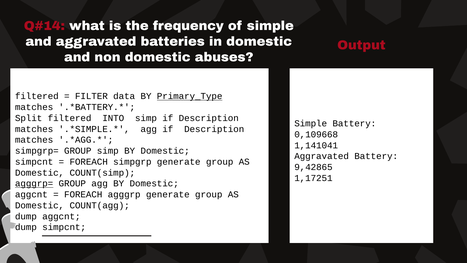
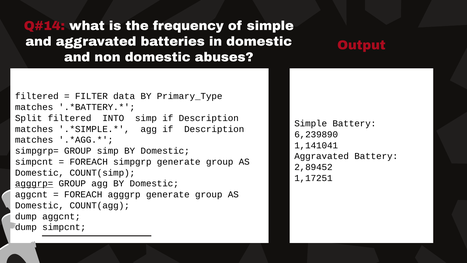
Primary_Type underline: present -> none
0,109668: 0,109668 -> 6,239890
9,42865: 9,42865 -> 2,89452
